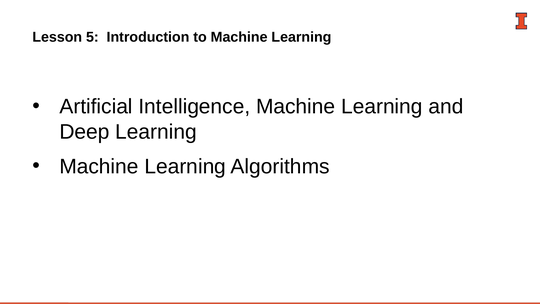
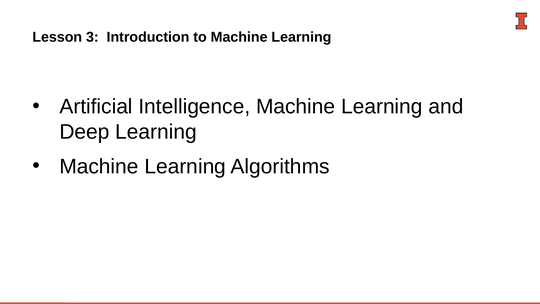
5: 5 -> 3
